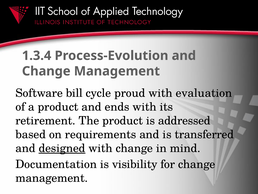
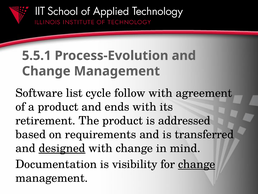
1.3.4: 1.3.4 -> 5.5.1
bill: bill -> list
proud: proud -> follow
evaluation: evaluation -> agreement
change at (197, 164) underline: none -> present
